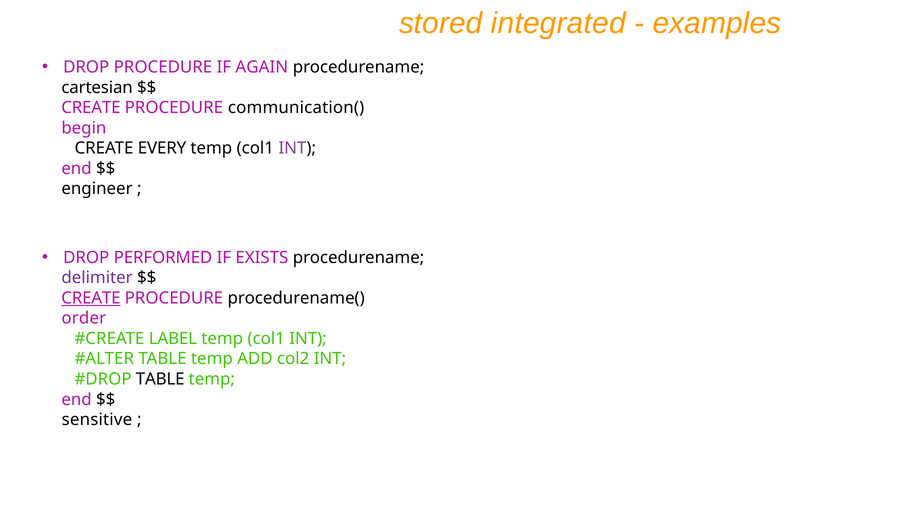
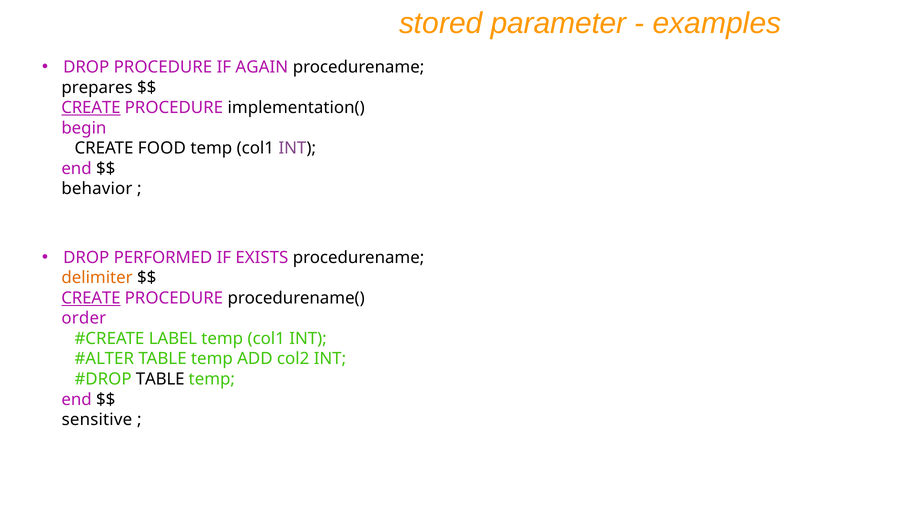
integrated: integrated -> parameter
cartesian: cartesian -> prepares
CREATE at (91, 108) underline: none -> present
communication(: communication( -> implementation(
EVERY: EVERY -> FOOD
engineer: engineer -> behavior
delimiter colour: purple -> orange
